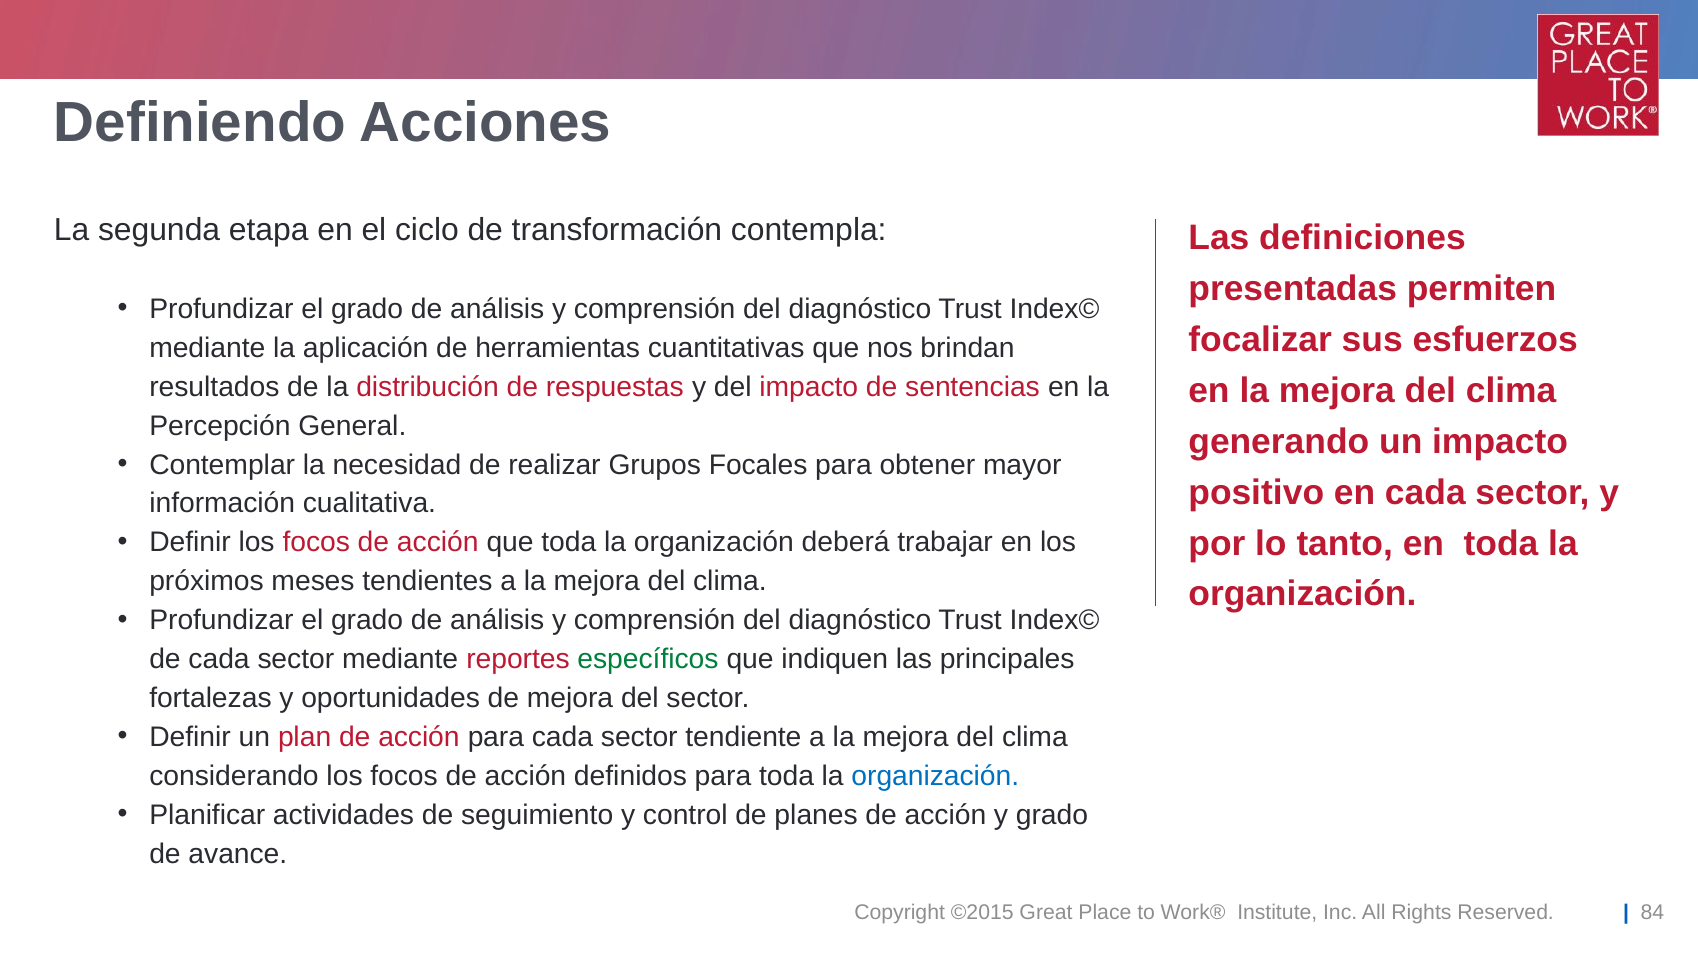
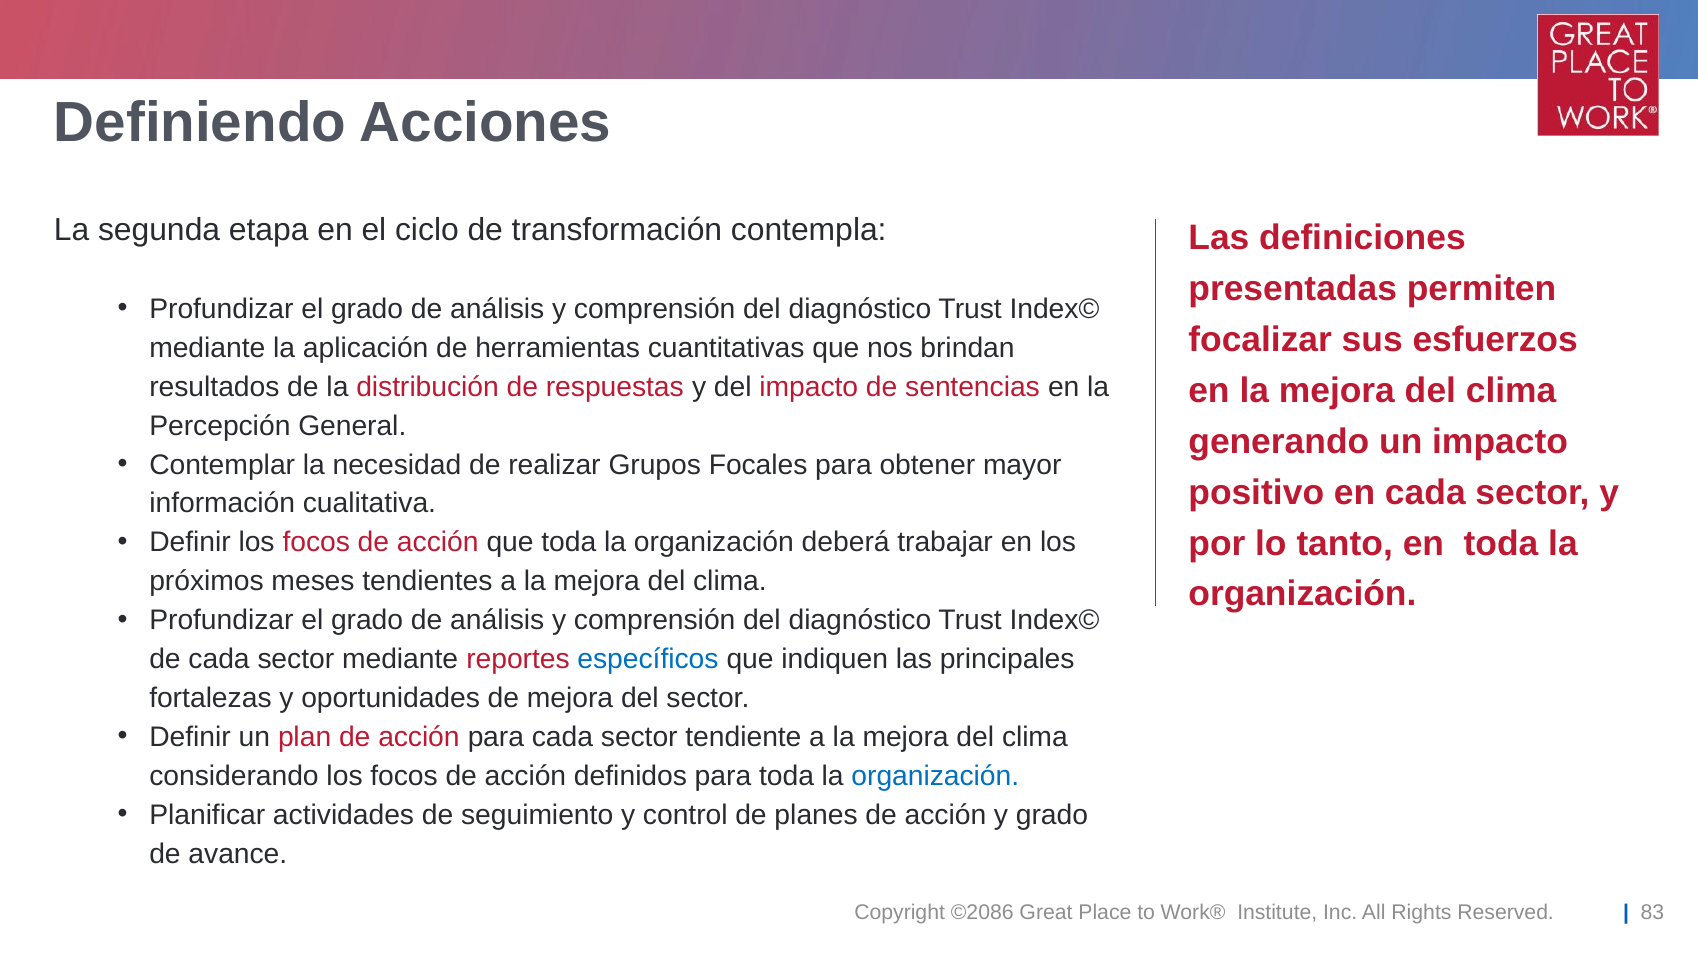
específicos colour: green -> blue
©2015: ©2015 -> ©2086
84: 84 -> 83
